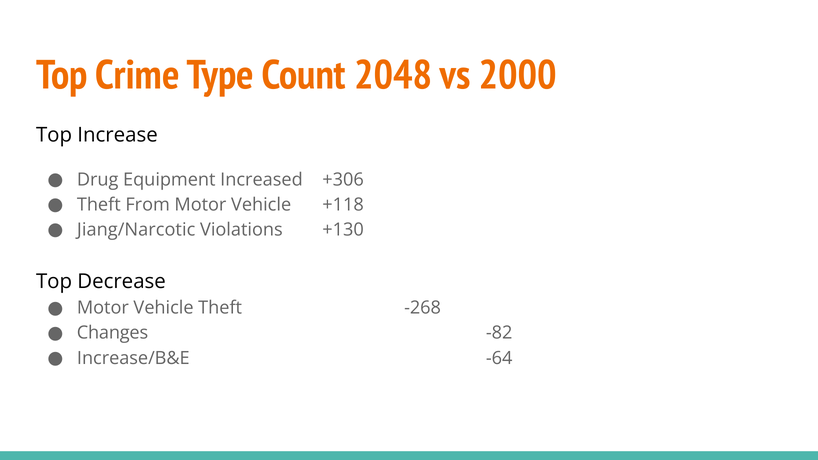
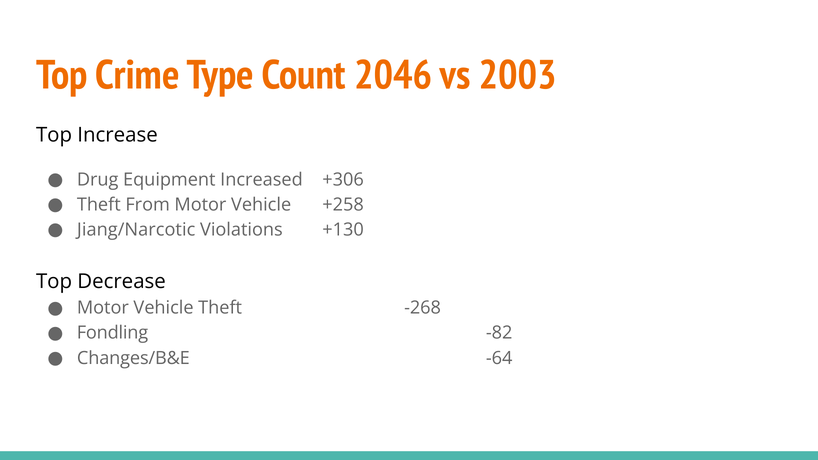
2048: 2048 -> 2046
2000: 2000 -> 2003
+118: +118 -> +258
Changes: Changes -> Fondling
Increase/B&E: Increase/B&E -> Changes/B&E
